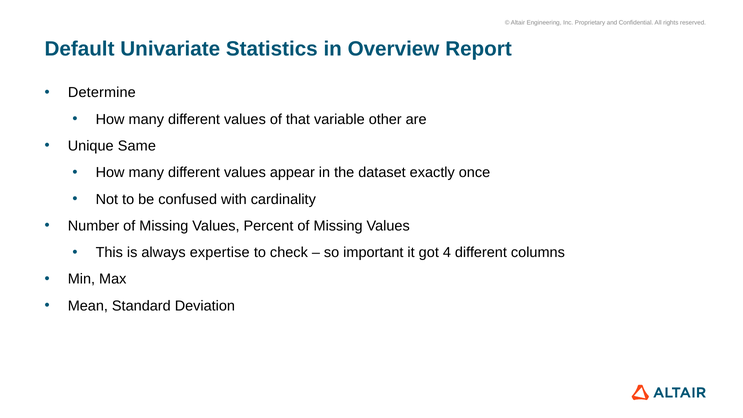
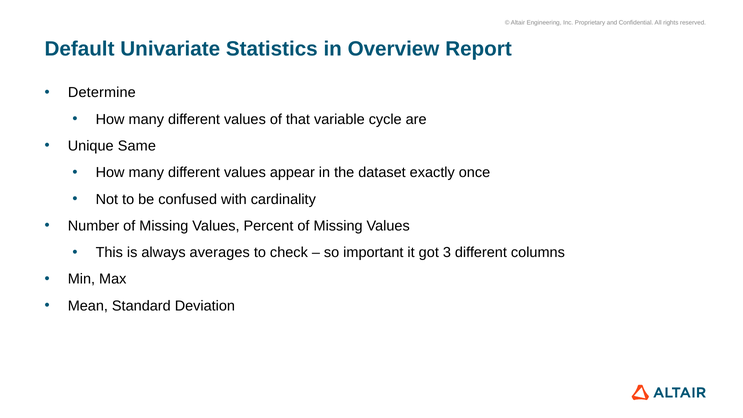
other: other -> cycle
expertise: expertise -> averages
4: 4 -> 3
